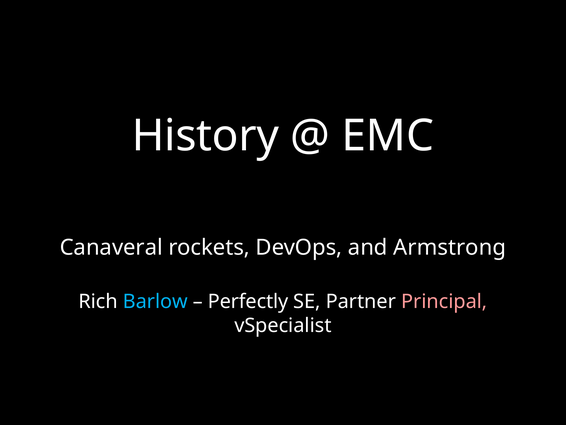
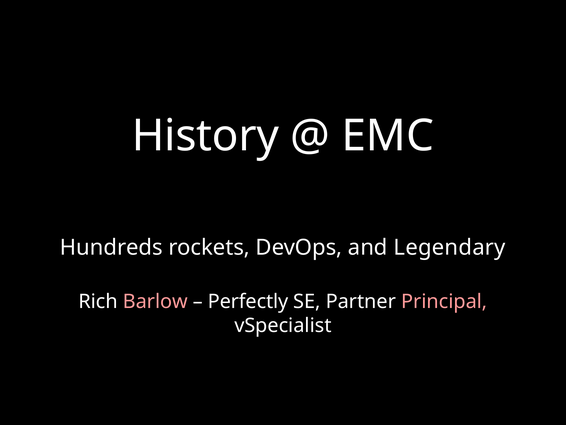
Canaveral: Canaveral -> Hundreds
Armstrong: Armstrong -> Legendary
Barlow colour: light blue -> pink
